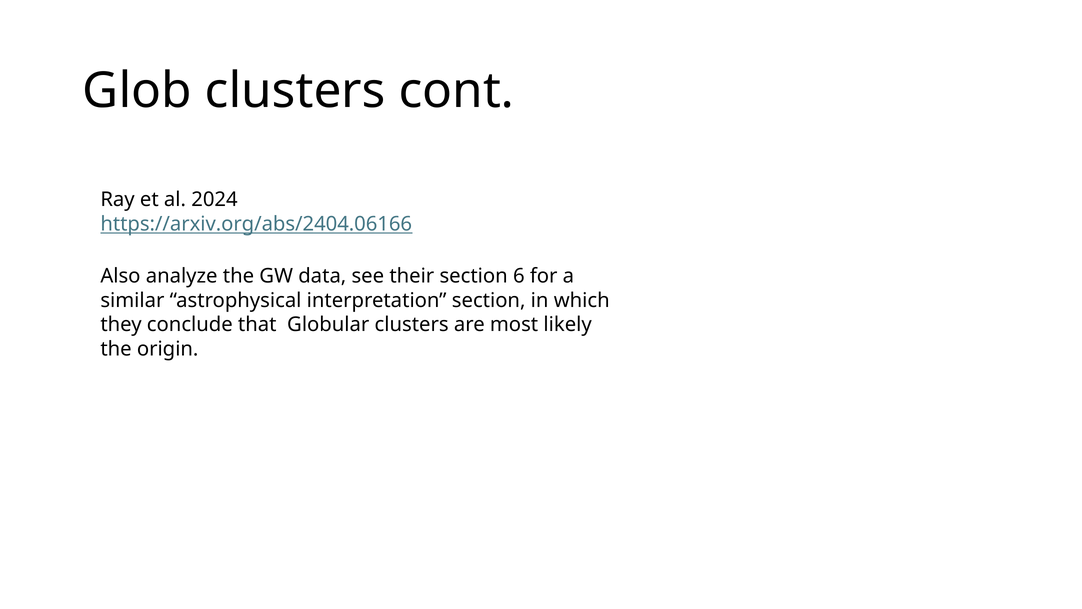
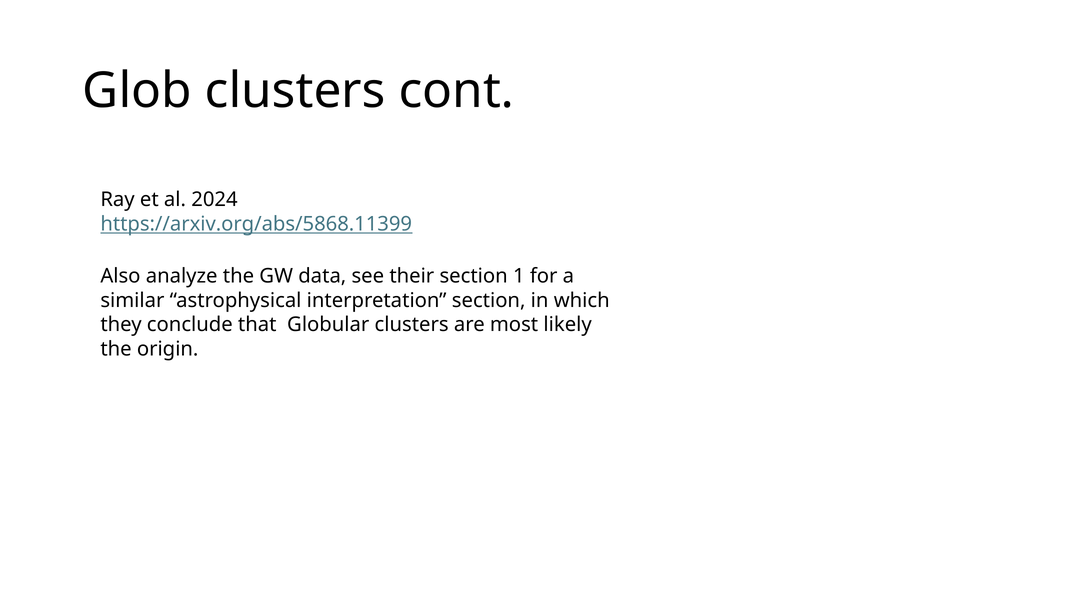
https://arxiv.org/abs/2404.06166: https://arxiv.org/abs/2404.06166 -> https://arxiv.org/abs/5868.11399
6: 6 -> 1
